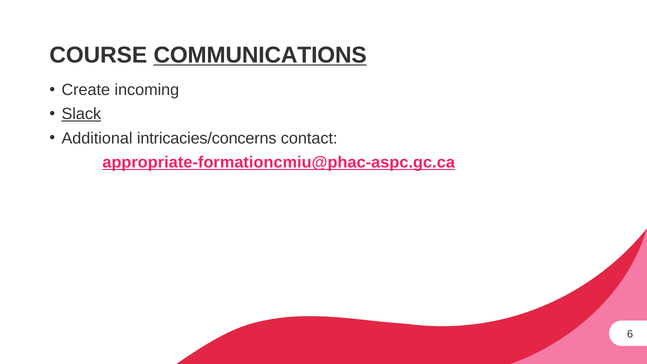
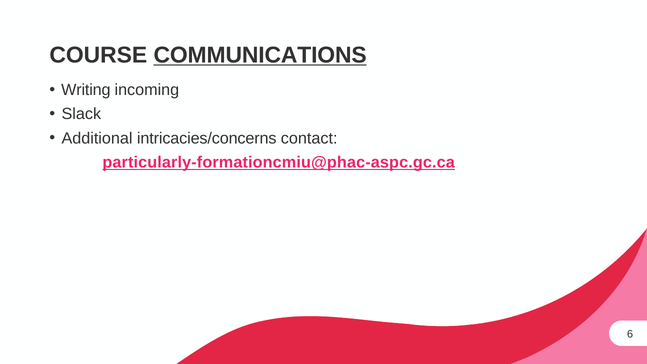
Create: Create -> Writing
Slack underline: present -> none
appropriate-formationcmiu@phac-aspc.gc.ca: appropriate-formationcmiu@phac-aspc.gc.ca -> particularly-formationcmiu@phac-aspc.gc.ca
